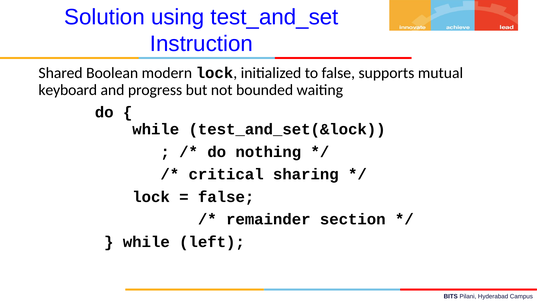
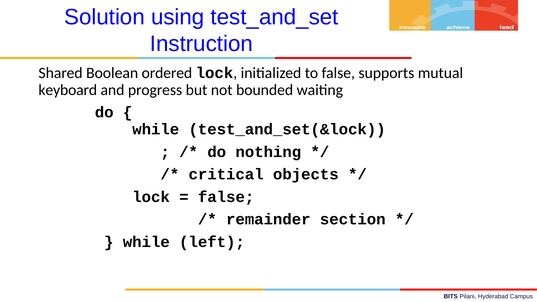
modern: modern -> ordered
sharing: sharing -> objects
